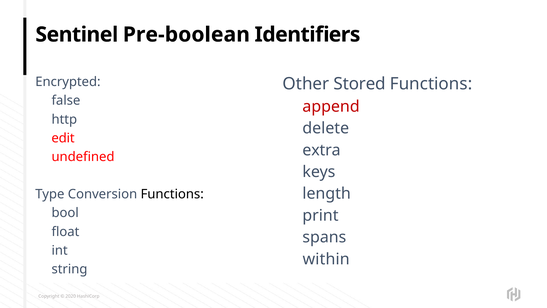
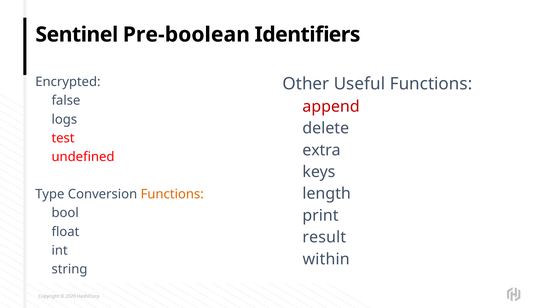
Stored: Stored -> Useful
http: http -> logs
edit: edit -> test
Functions at (172, 194) colour: black -> orange
spans: spans -> result
